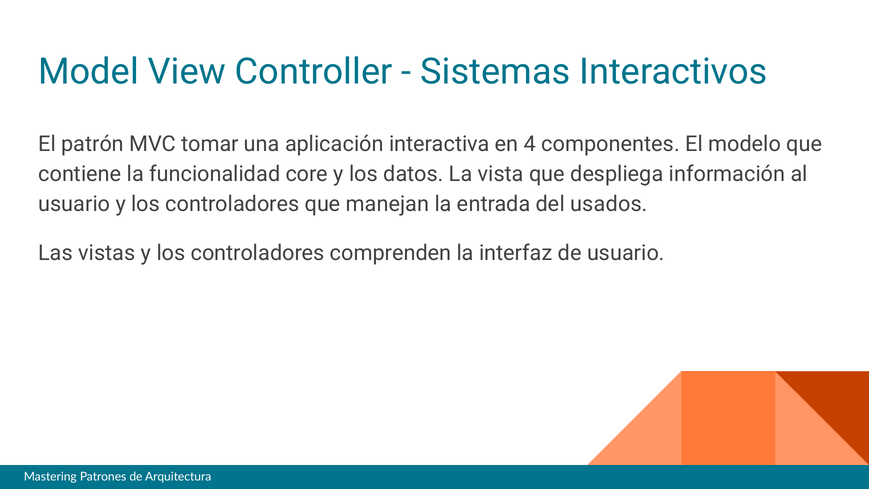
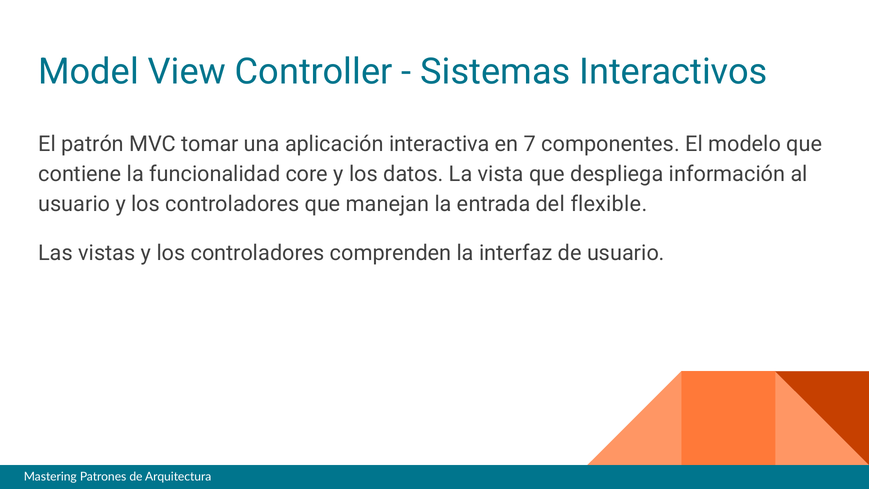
4: 4 -> 7
usados: usados -> flexible
